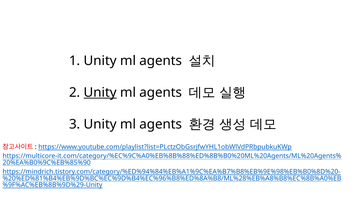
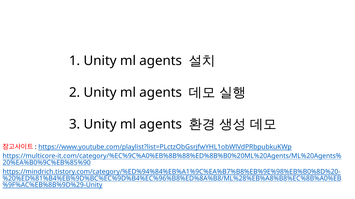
Unity at (100, 93) underline: present -> none
